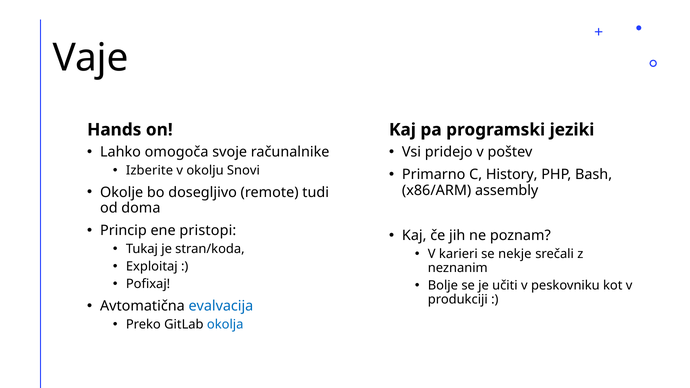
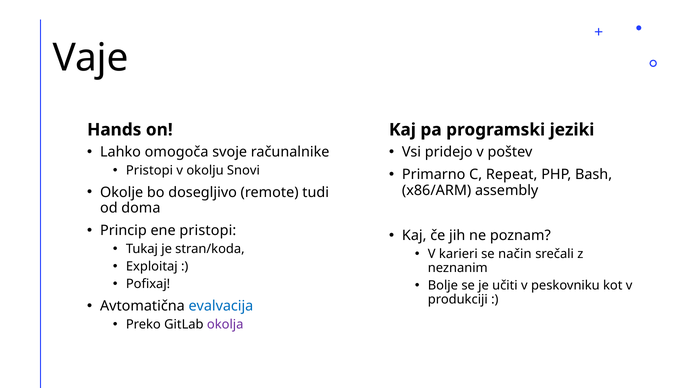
Izberite at (149, 170): Izberite -> Pristopi
History: History -> Repeat
nekje: nekje -> način
okolja colour: blue -> purple
